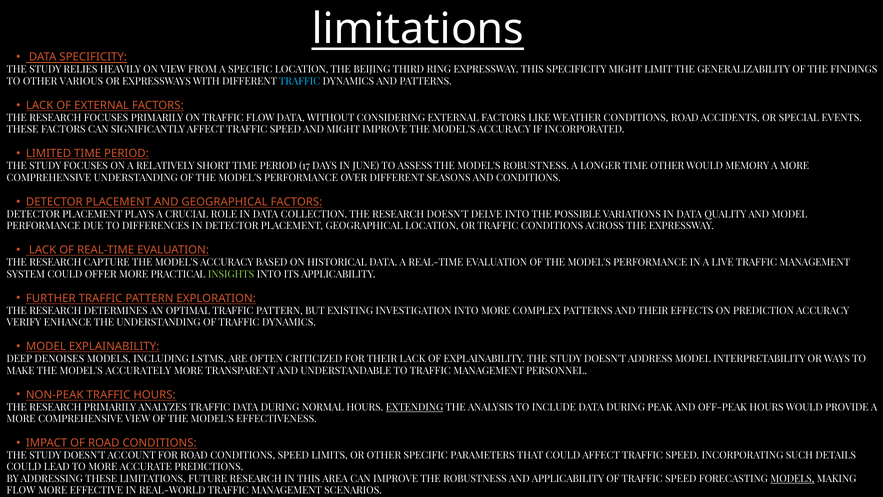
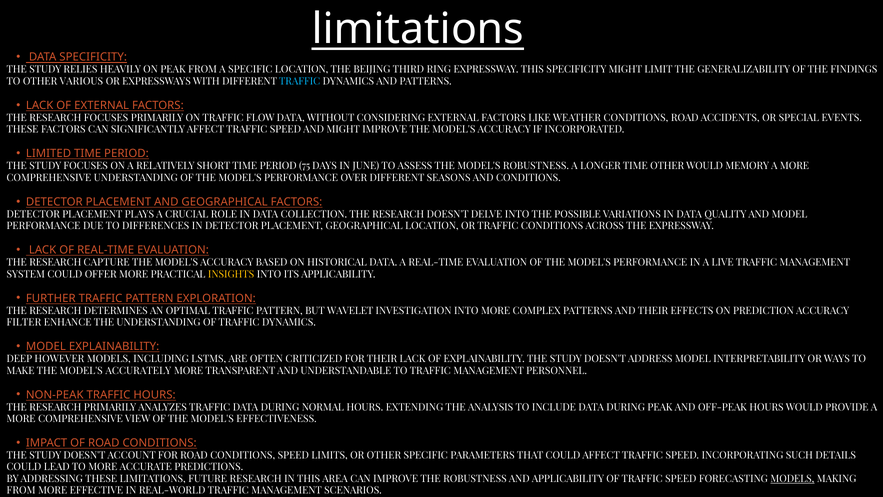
ON VIEW: VIEW -> PEAK
17: 17 -> 75
INSIGHTS colour: light green -> yellow
EXISTING: EXISTING -> WAVELET
VERIFY: VERIFY -> FILTER
DENOISES: DENOISES -> HOWEVER
EXTENDING underline: present -> none
FLOW at (21, 490): FLOW -> FROM
